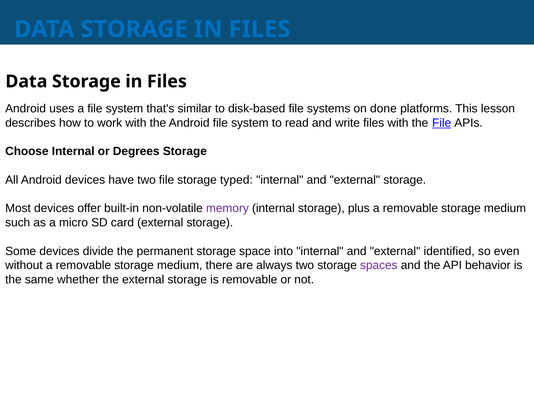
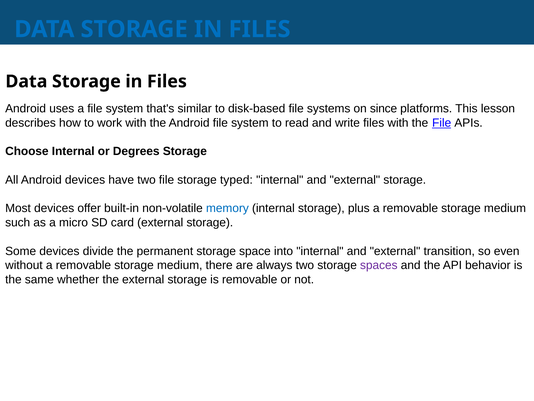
done: done -> since
memory colour: purple -> blue
identified: identified -> transition
